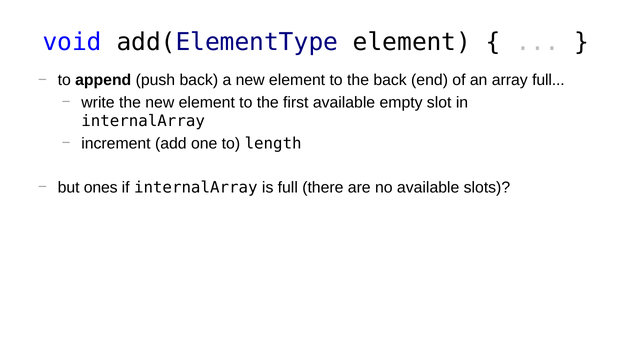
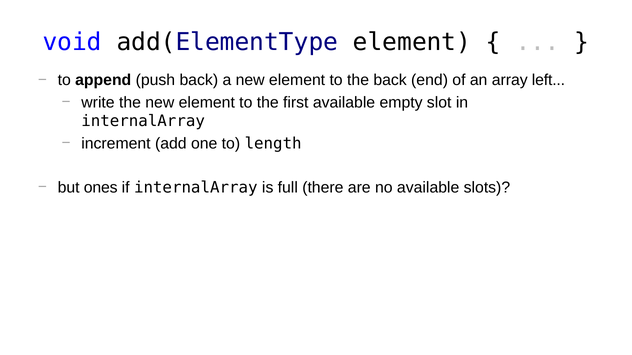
array full: full -> left
